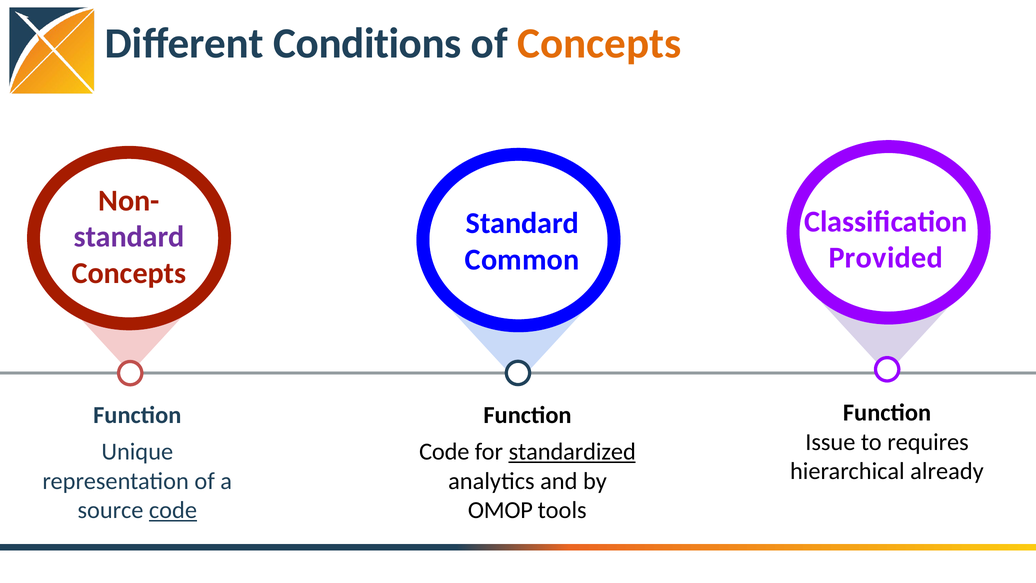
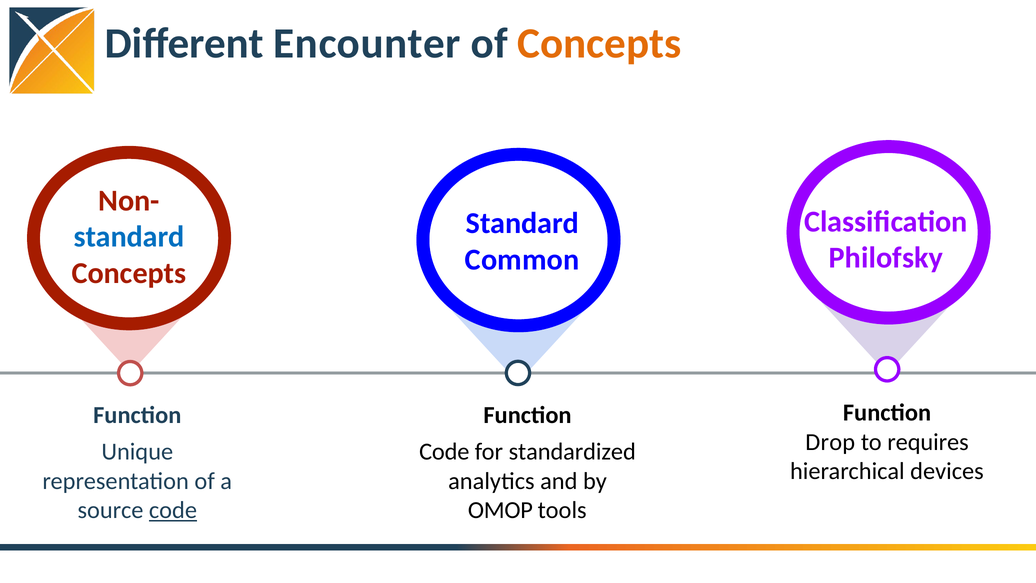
Conditions: Conditions -> Encounter
standard at (129, 237) colour: purple -> blue
Provided: Provided -> Philofsky
Issue: Issue -> Drop
standardized underline: present -> none
already: already -> devices
